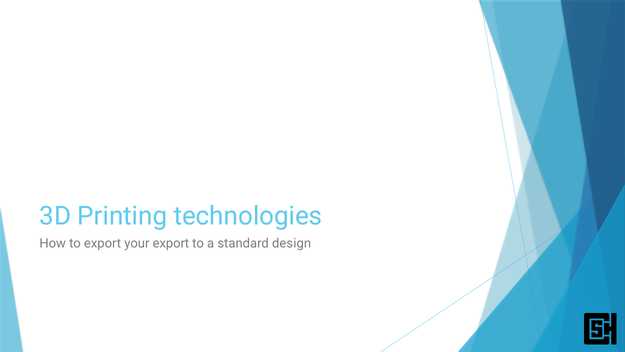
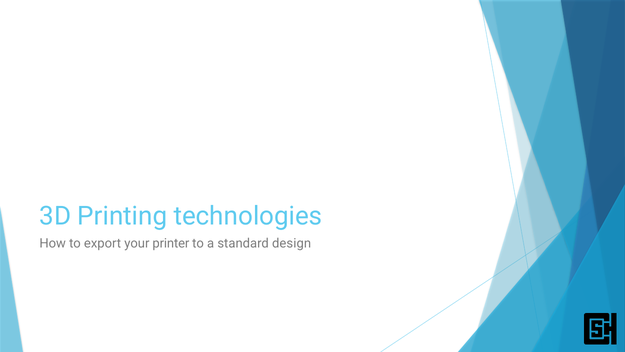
your export: export -> printer
